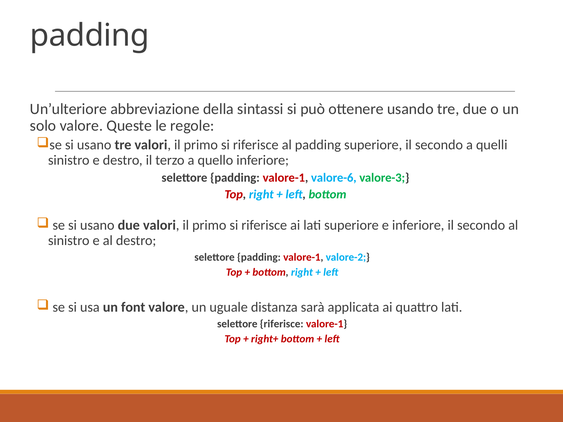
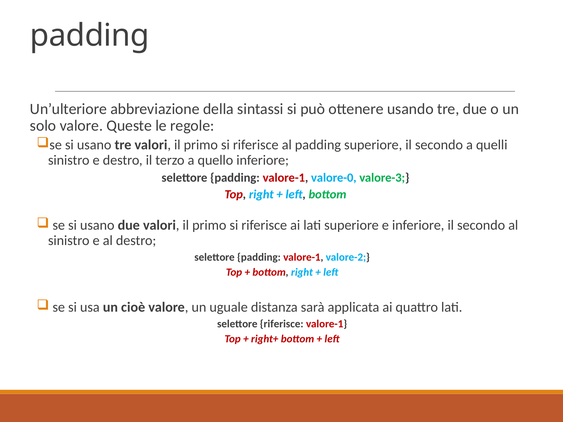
valore-6: valore-6 -> valore-0
font: font -> cioè
